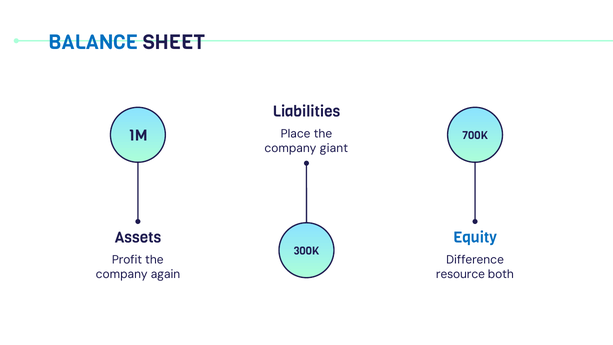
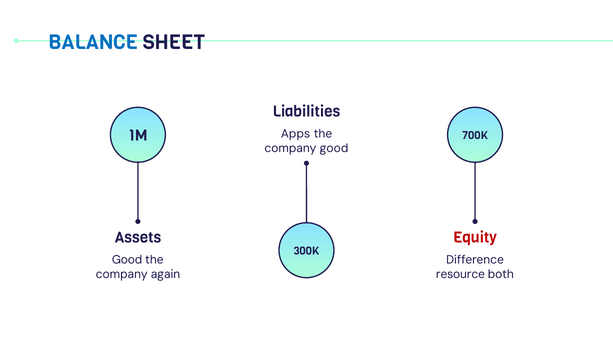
Place: Place -> Apps
company giant: giant -> good
Equity colour: blue -> red
Profit at (127, 260): Profit -> Good
